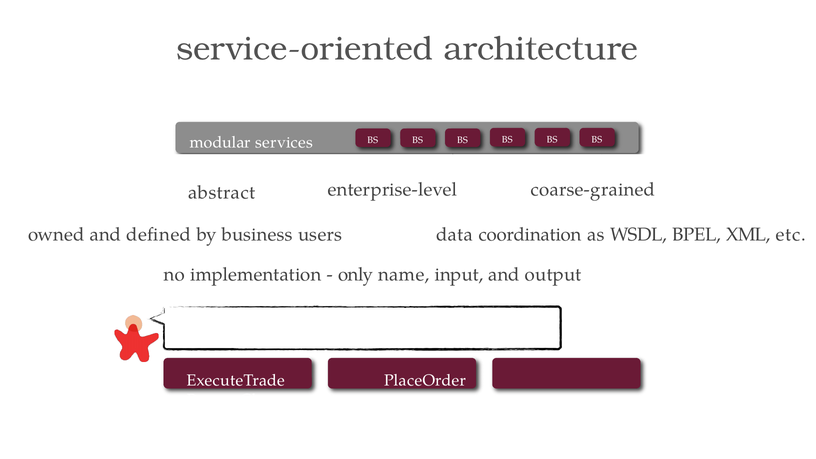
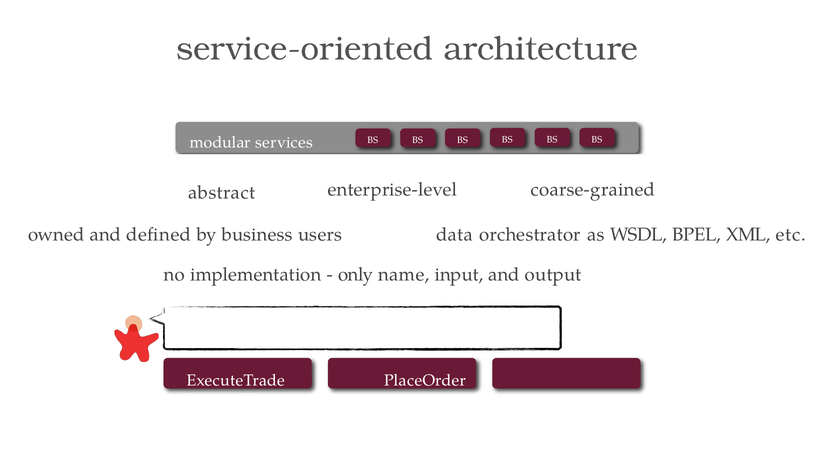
coordination at (530, 235): coordination -> orchestrator
